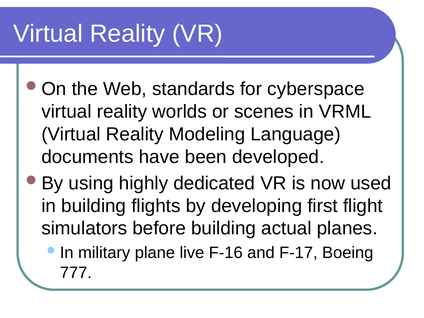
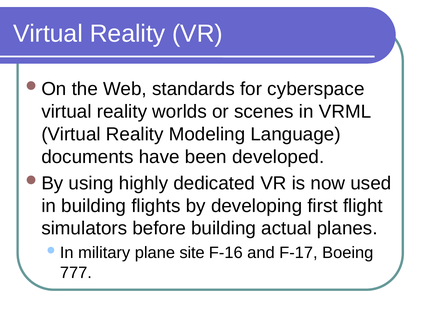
live: live -> site
